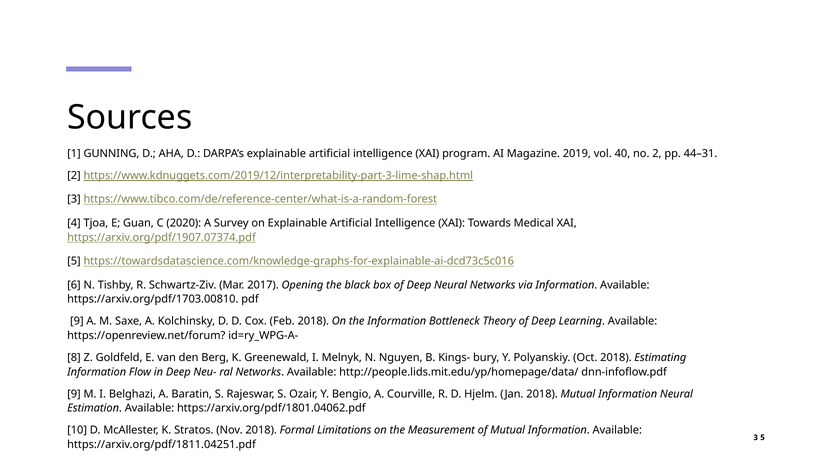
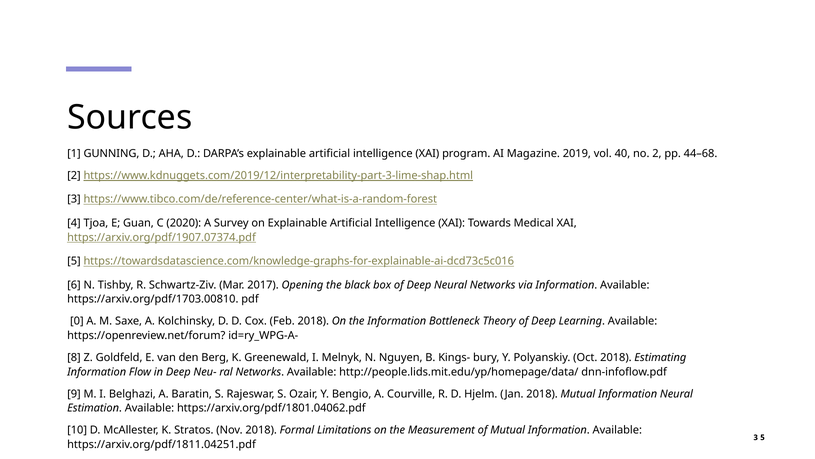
44–31: 44–31 -> 44–68
9 at (77, 321): 9 -> 0
